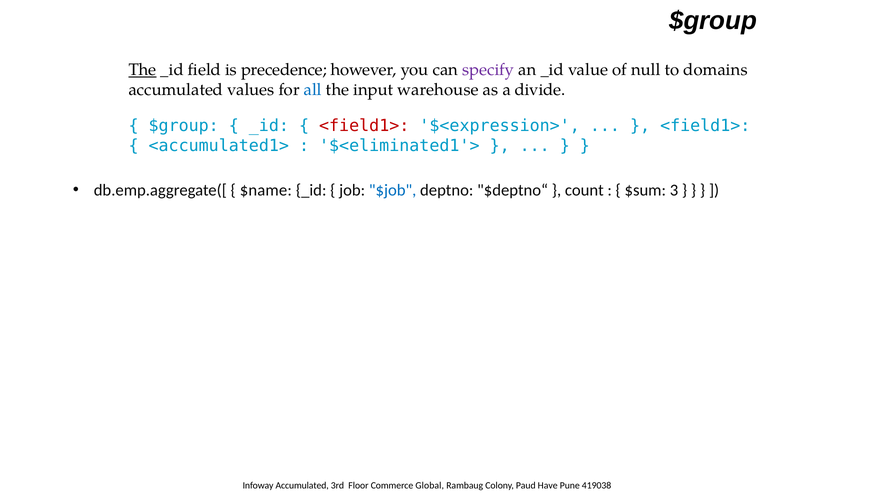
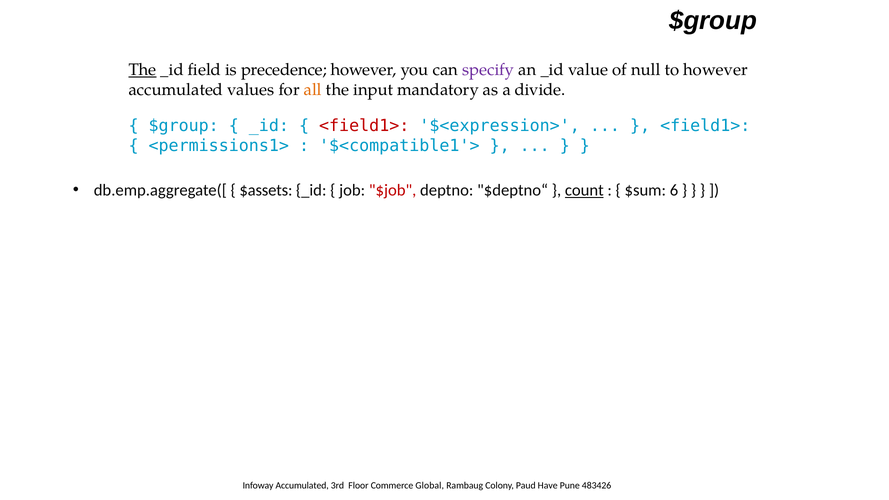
to domains: domains -> however
all colour: blue -> orange
warehouse: warehouse -> mandatory
<accumulated1>: <accumulated1> -> <permissions1>
$<eliminated1'>: $<eliminated1'> -> $<compatible1'>
$name: $name -> $assets
$job colour: blue -> red
count underline: none -> present
3: 3 -> 6
419038: 419038 -> 483426
